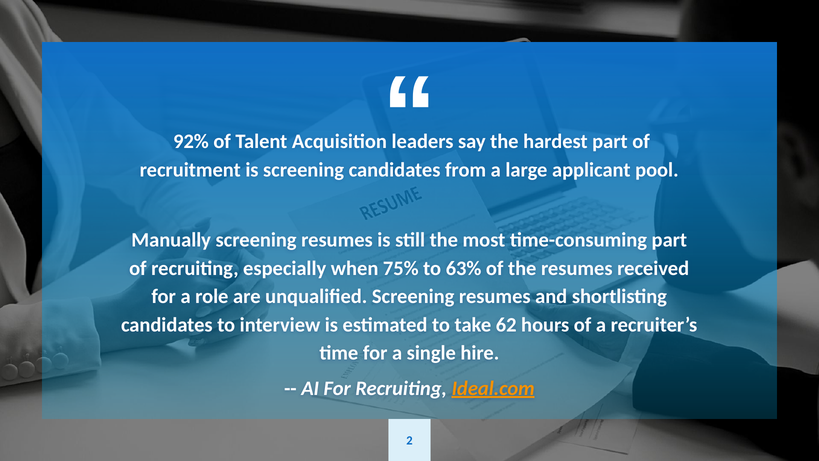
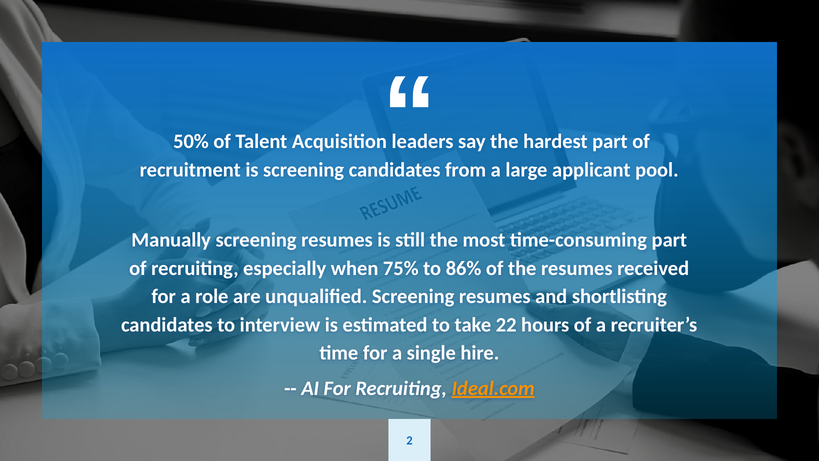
92%: 92% -> 50%
63%: 63% -> 86%
62: 62 -> 22
